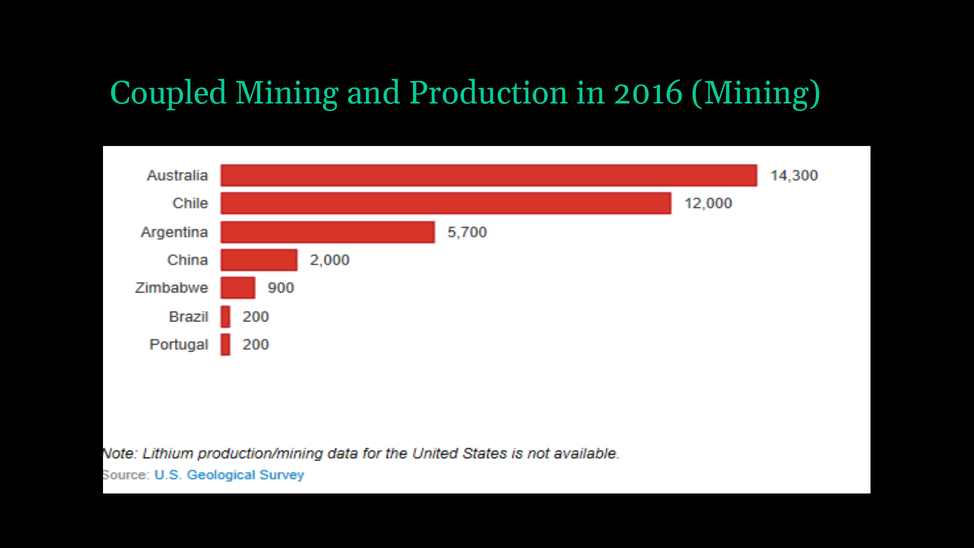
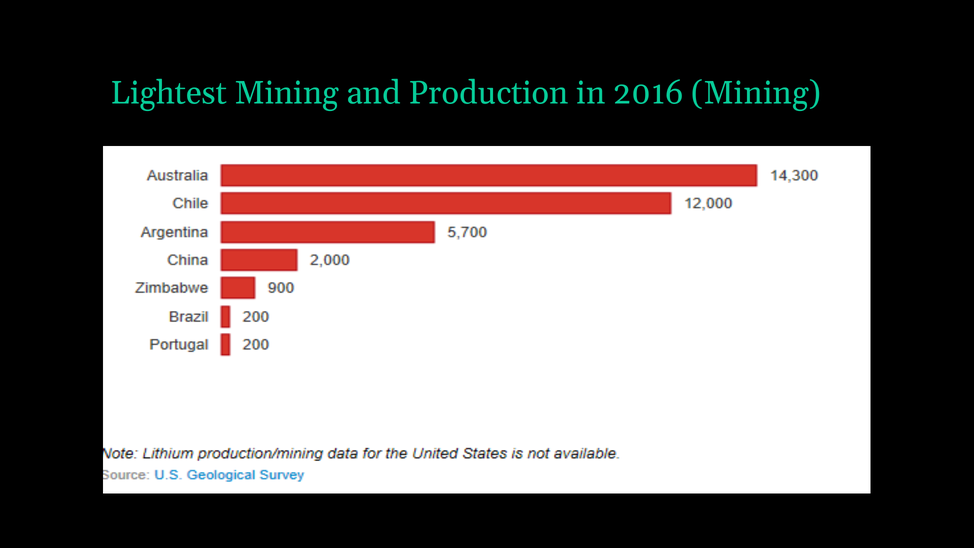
Coupled: Coupled -> Lightest
